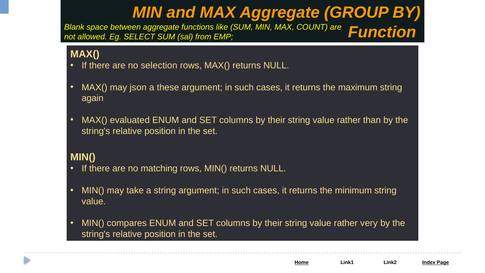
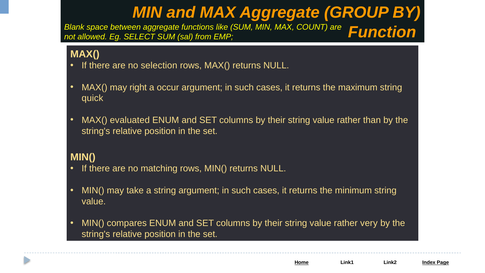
json: json -> right
these: these -> occur
again: again -> quick
